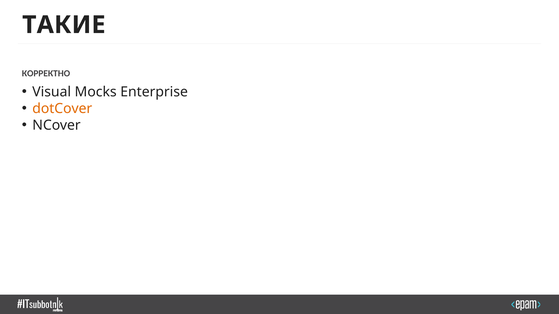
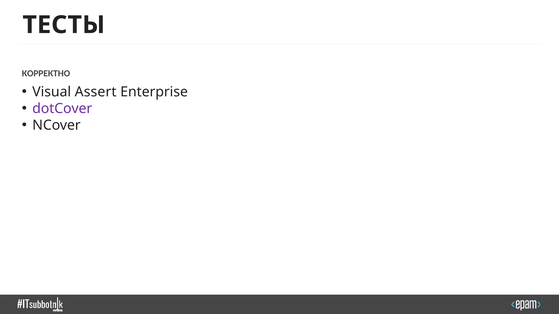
ТАКИЕ: ТАКИЕ -> ТЕСТЫ
Mocks: Mocks -> Assert
dotCover colour: orange -> purple
